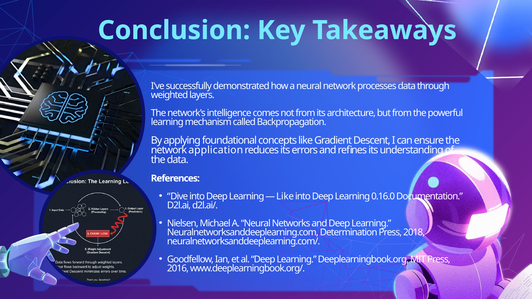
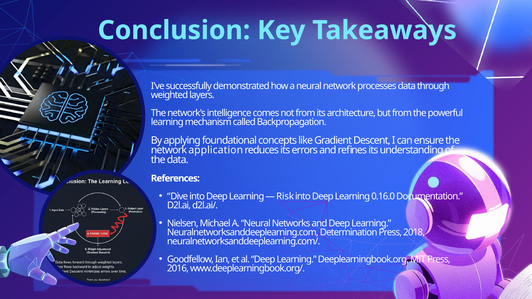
Like at (285, 197): Like -> Risk
